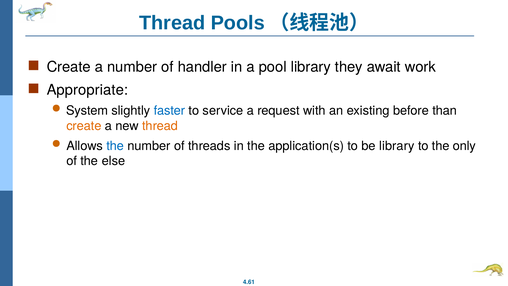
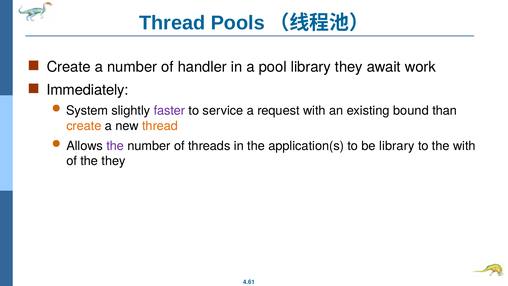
Appropriate: Appropriate -> Immediately
faster colour: blue -> purple
before: before -> bound
the at (115, 146) colour: blue -> purple
the only: only -> with
the else: else -> they
